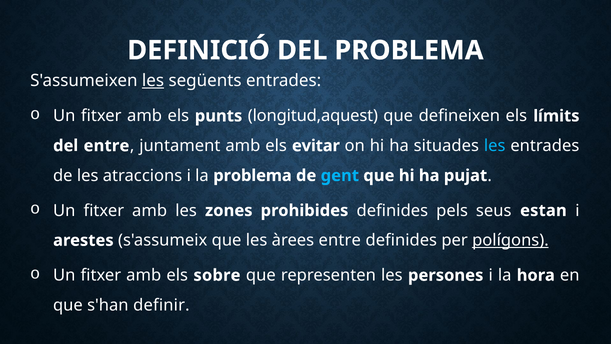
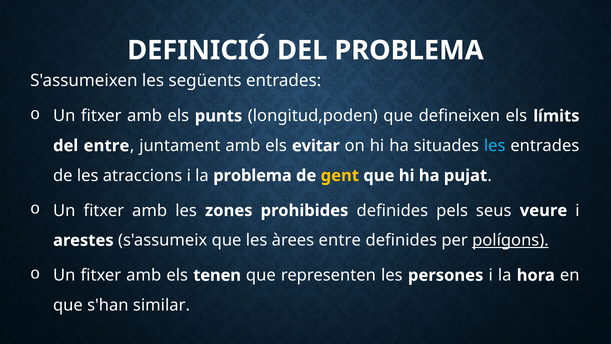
les at (153, 81) underline: present -> none
longitud,aquest: longitud,aquest -> longitud,poden
gent colour: light blue -> yellow
estan: estan -> veure
sobre: sobre -> tenen
definir: definir -> similar
